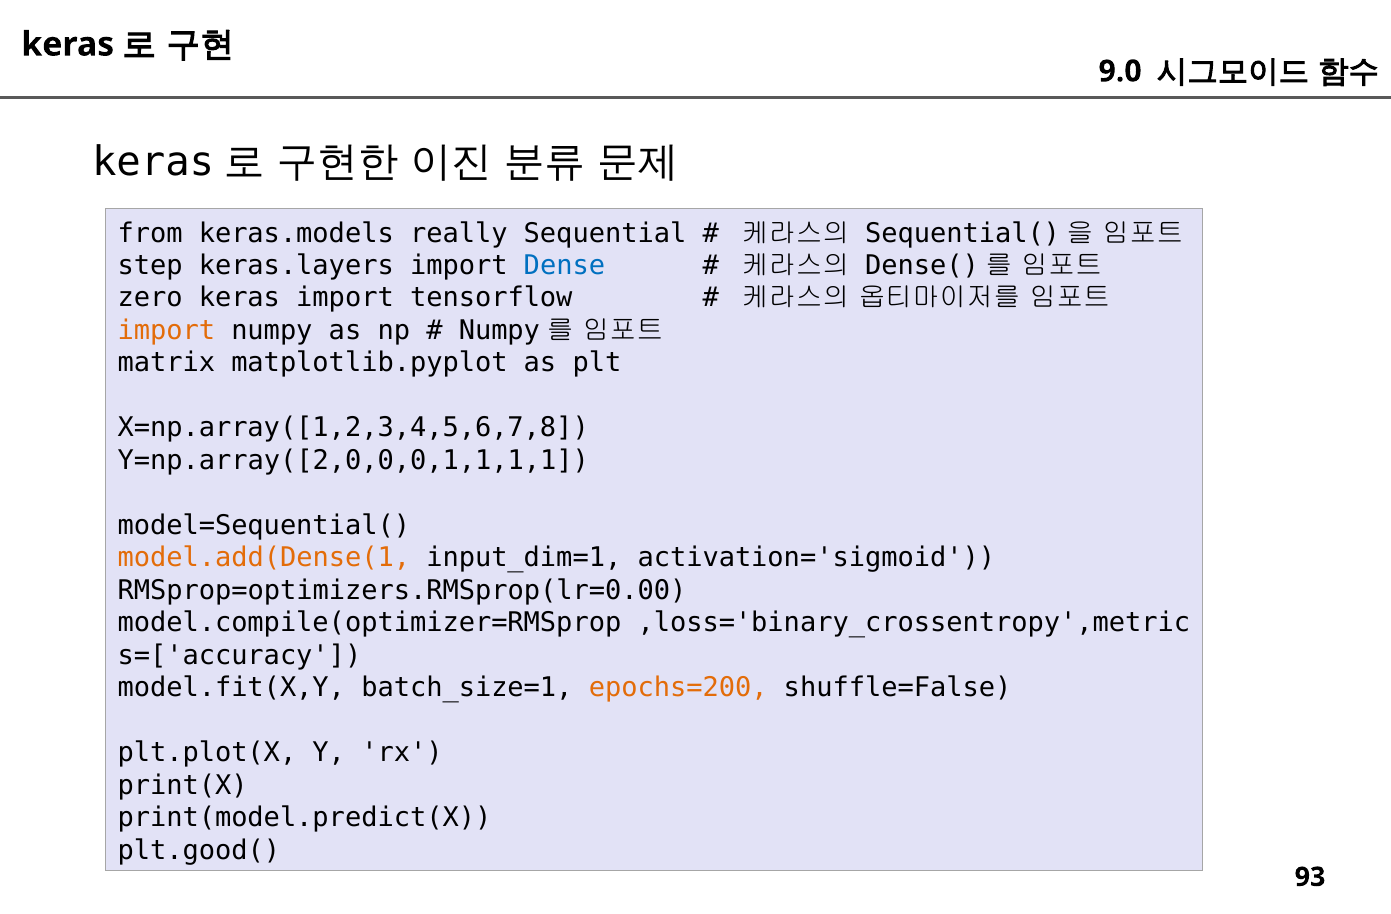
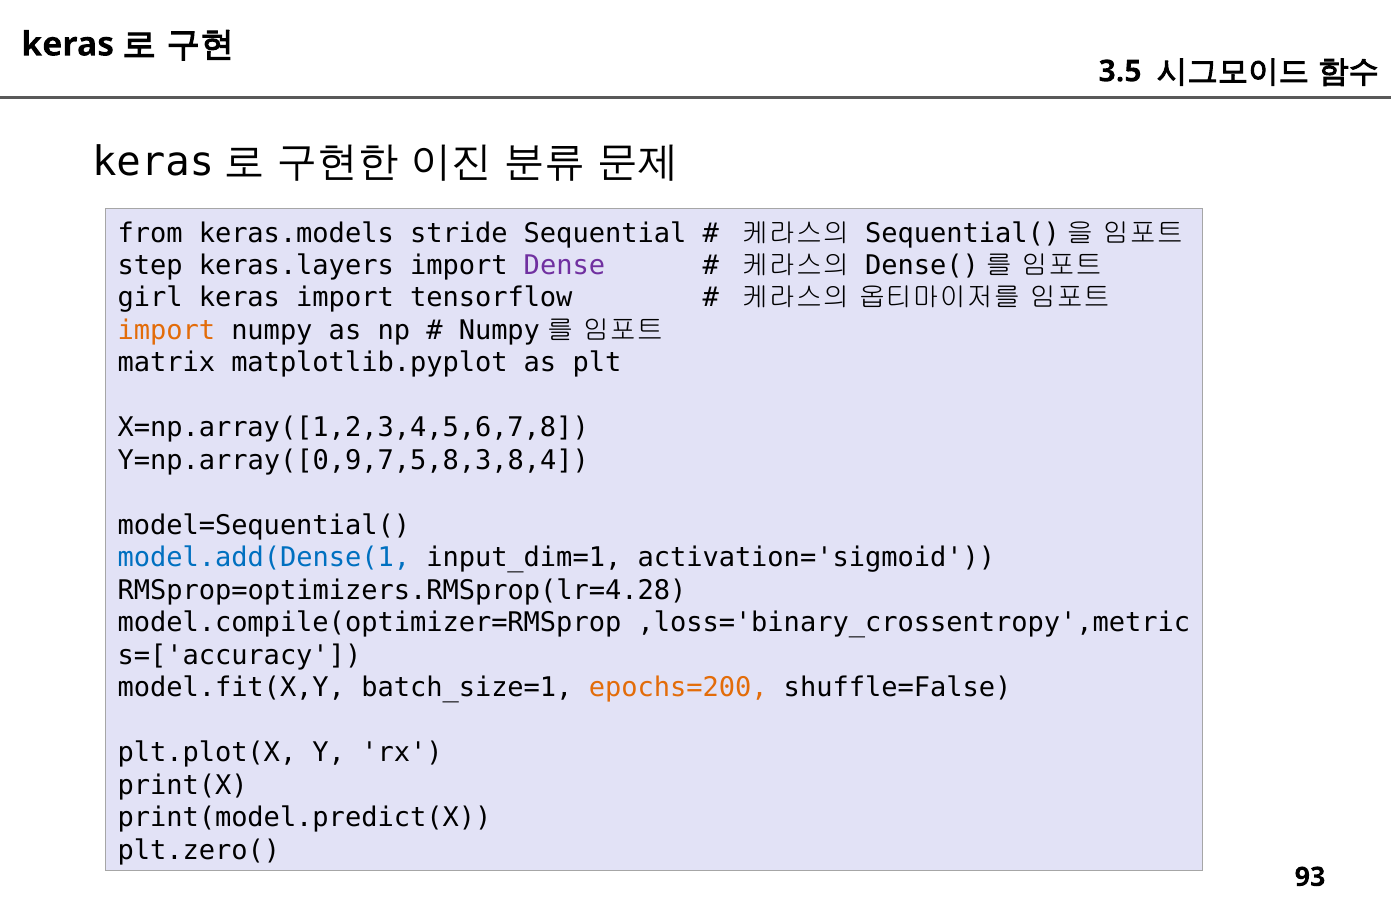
9.0: 9.0 -> 3.5
really: really -> stride
Dense colour: blue -> purple
zero: zero -> girl
Y=np.array([2,0,0,0,1,1,1,1: Y=np.array([2,0,0,0,1,1,1,1 -> Y=np.array([0,9,7,5,8,3,8,4
model.add(Dense(1 colour: orange -> blue
RMSprop=optimizers.RMSprop(lr=0.00: RMSprop=optimizers.RMSprop(lr=0.00 -> RMSprop=optimizers.RMSprop(lr=4.28
plt.good(: plt.good( -> plt.zero(
